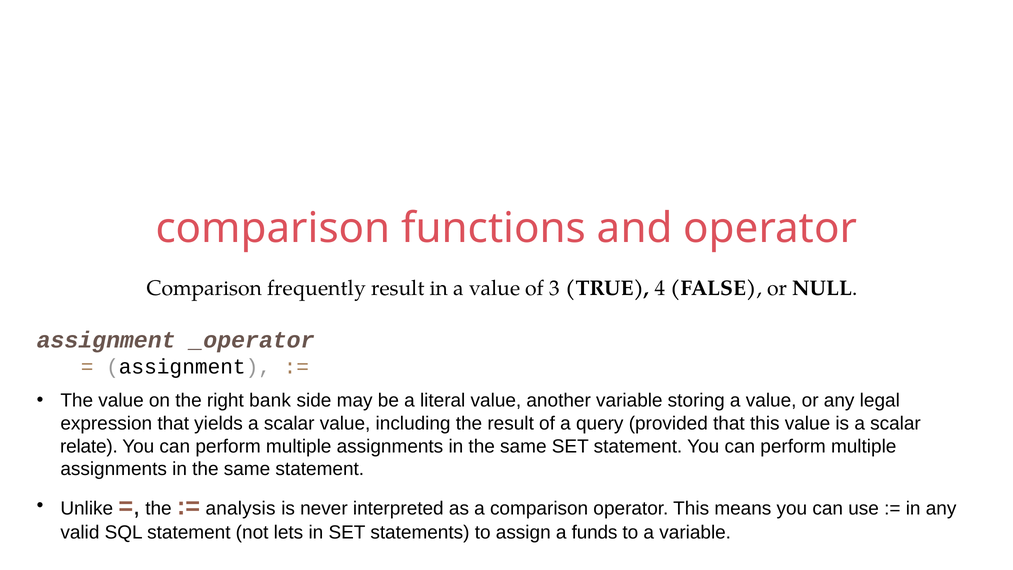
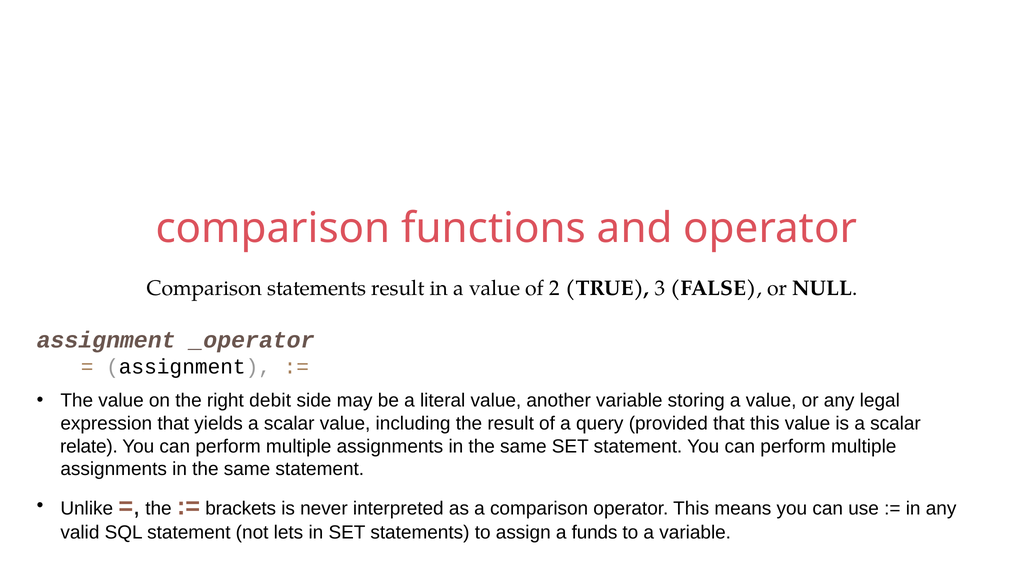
Comparison frequently: frequently -> statements
3: 3 -> 2
4: 4 -> 3
bank: bank -> debit
analysis: analysis -> brackets
